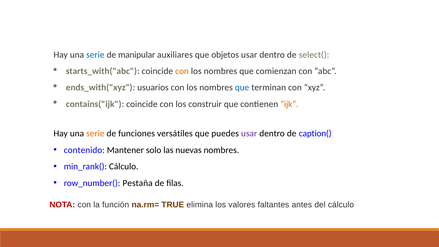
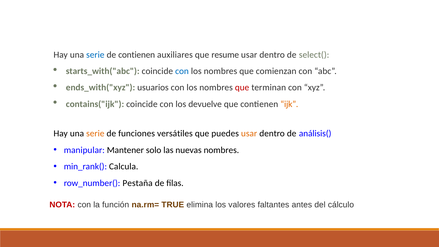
de manipular: manipular -> contienen
objetos: objetos -> resume
con at (182, 71) colour: orange -> blue
que at (242, 88) colour: blue -> red
construir: construir -> devuelve
usar at (249, 134) colour: purple -> orange
caption(: caption( -> análisis(
contenido: contenido -> manipular
min_rank( Cálculo: Cálculo -> Calcula
